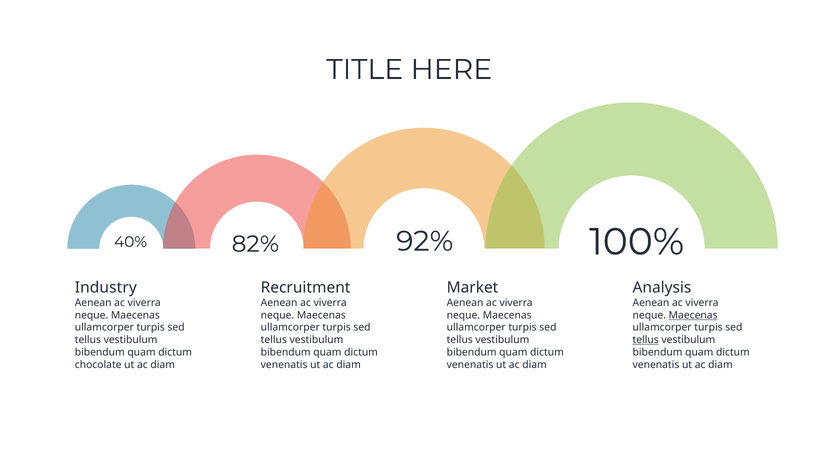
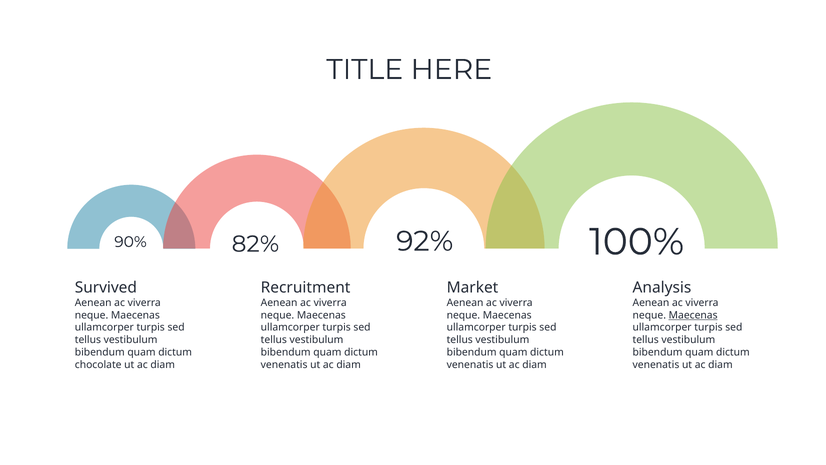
40%: 40% -> 90%
Industry: Industry -> Survived
tellus at (646, 340) underline: present -> none
